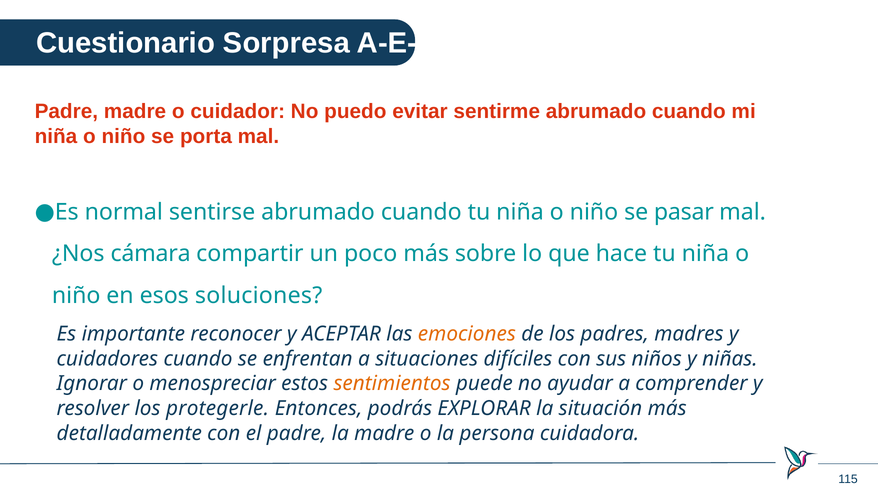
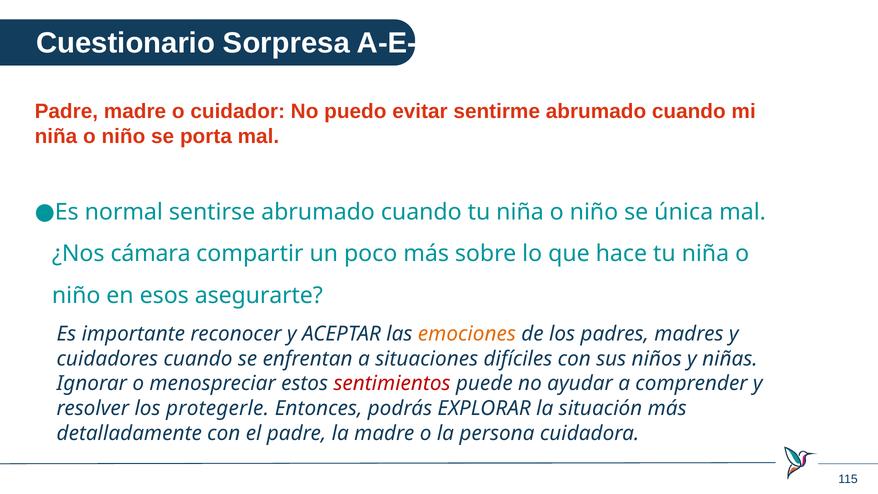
pasar: pasar -> única
soluciones: soluciones -> asegurarte
sentimientos colour: orange -> red
